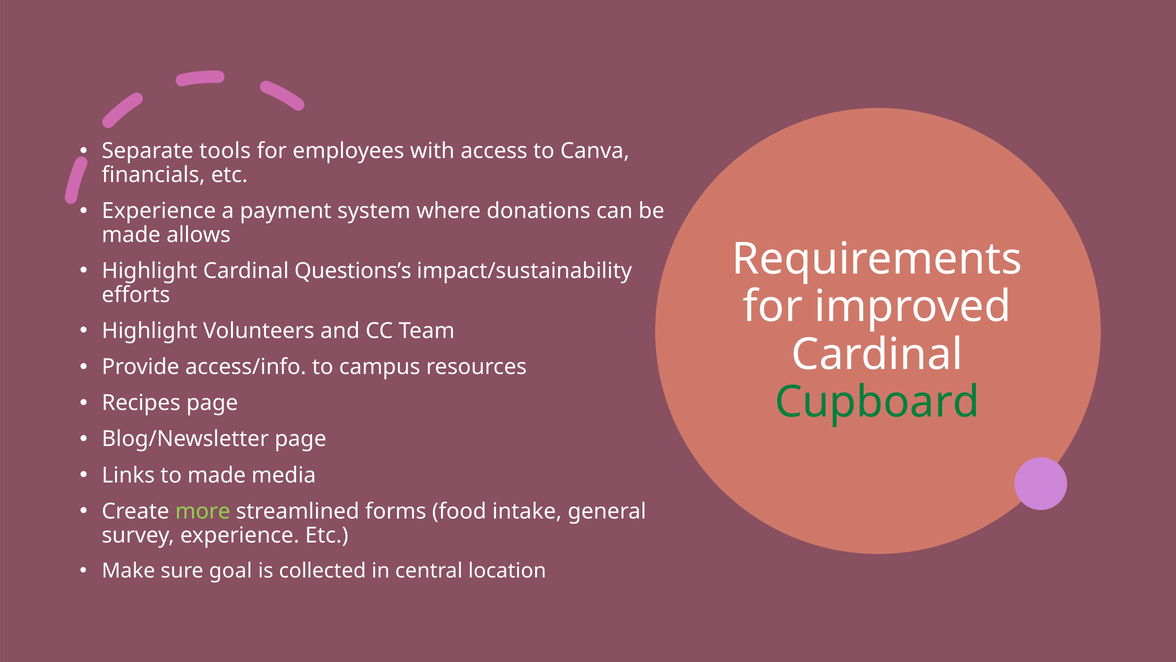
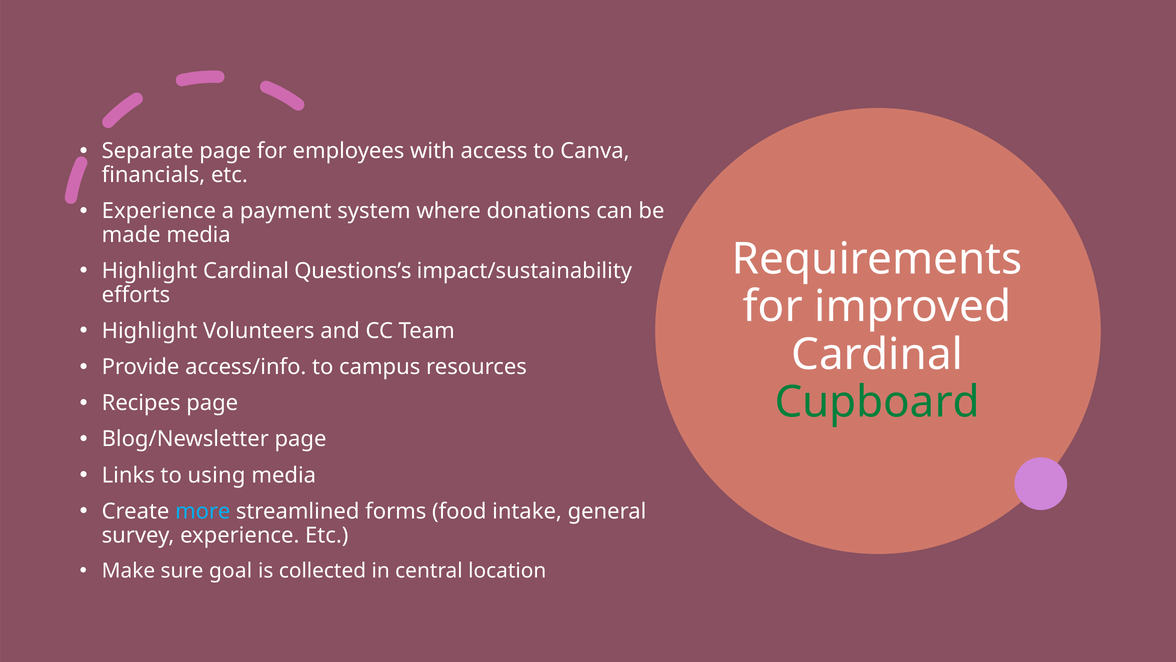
Separate tools: tools -> page
made allows: allows -> media
to made: made -> using
more colour: light green -> light blue
